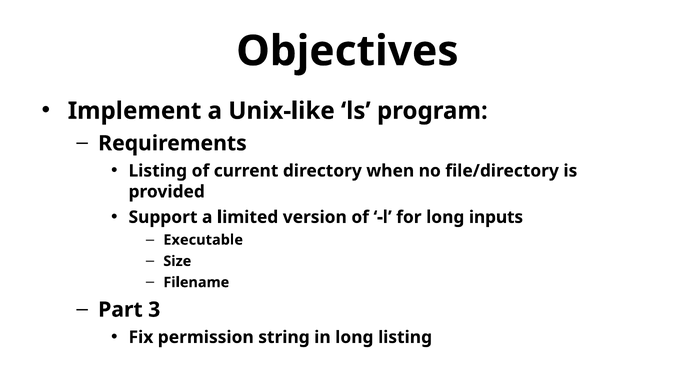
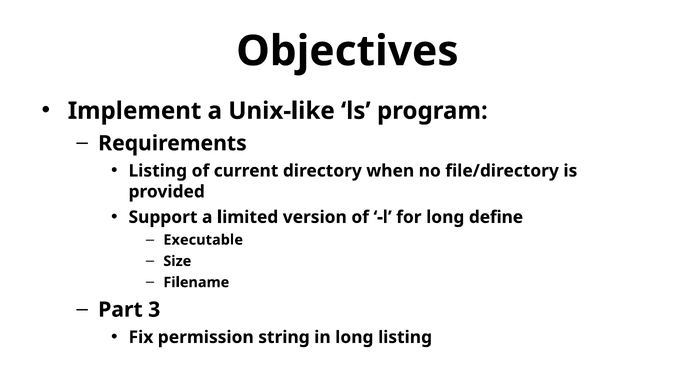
inputs: inputs -> define
